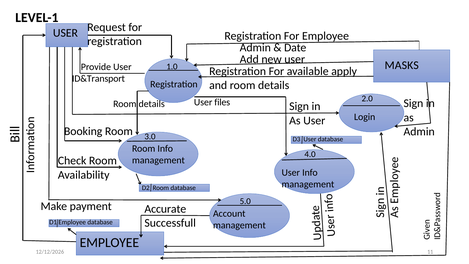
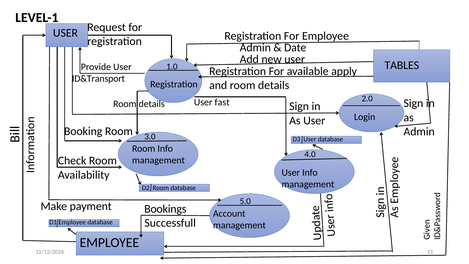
MASKS: MASKS -> TABLES
files: files -> fast
Accurate: Accurate -> Bookings
